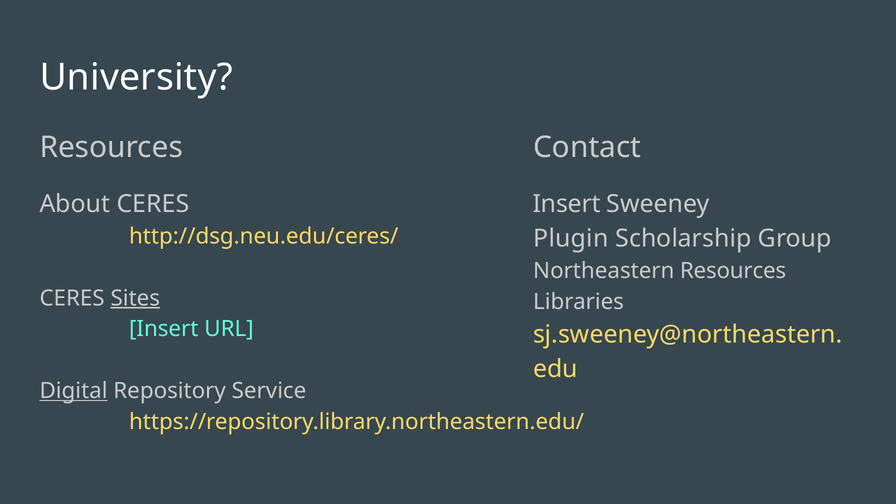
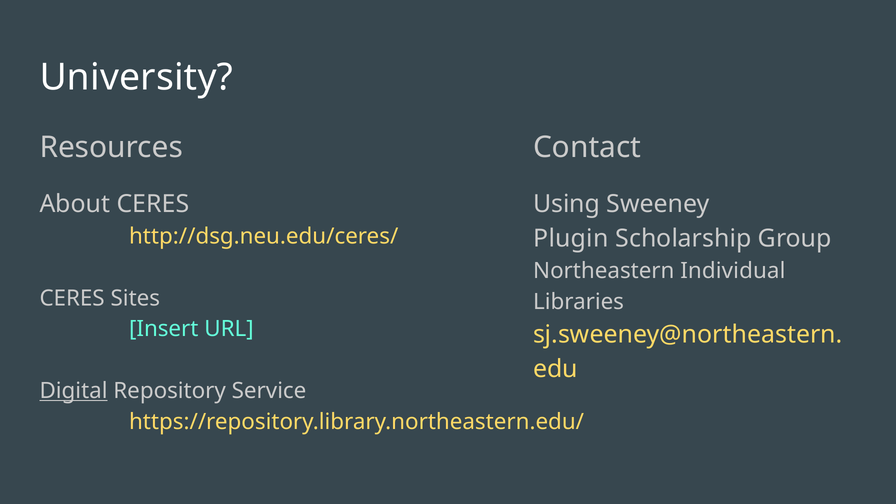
Insert at (567, 204): Insert -> Using
Northeastern Resources: Resources -> Individual
Sites underline: present -> none
